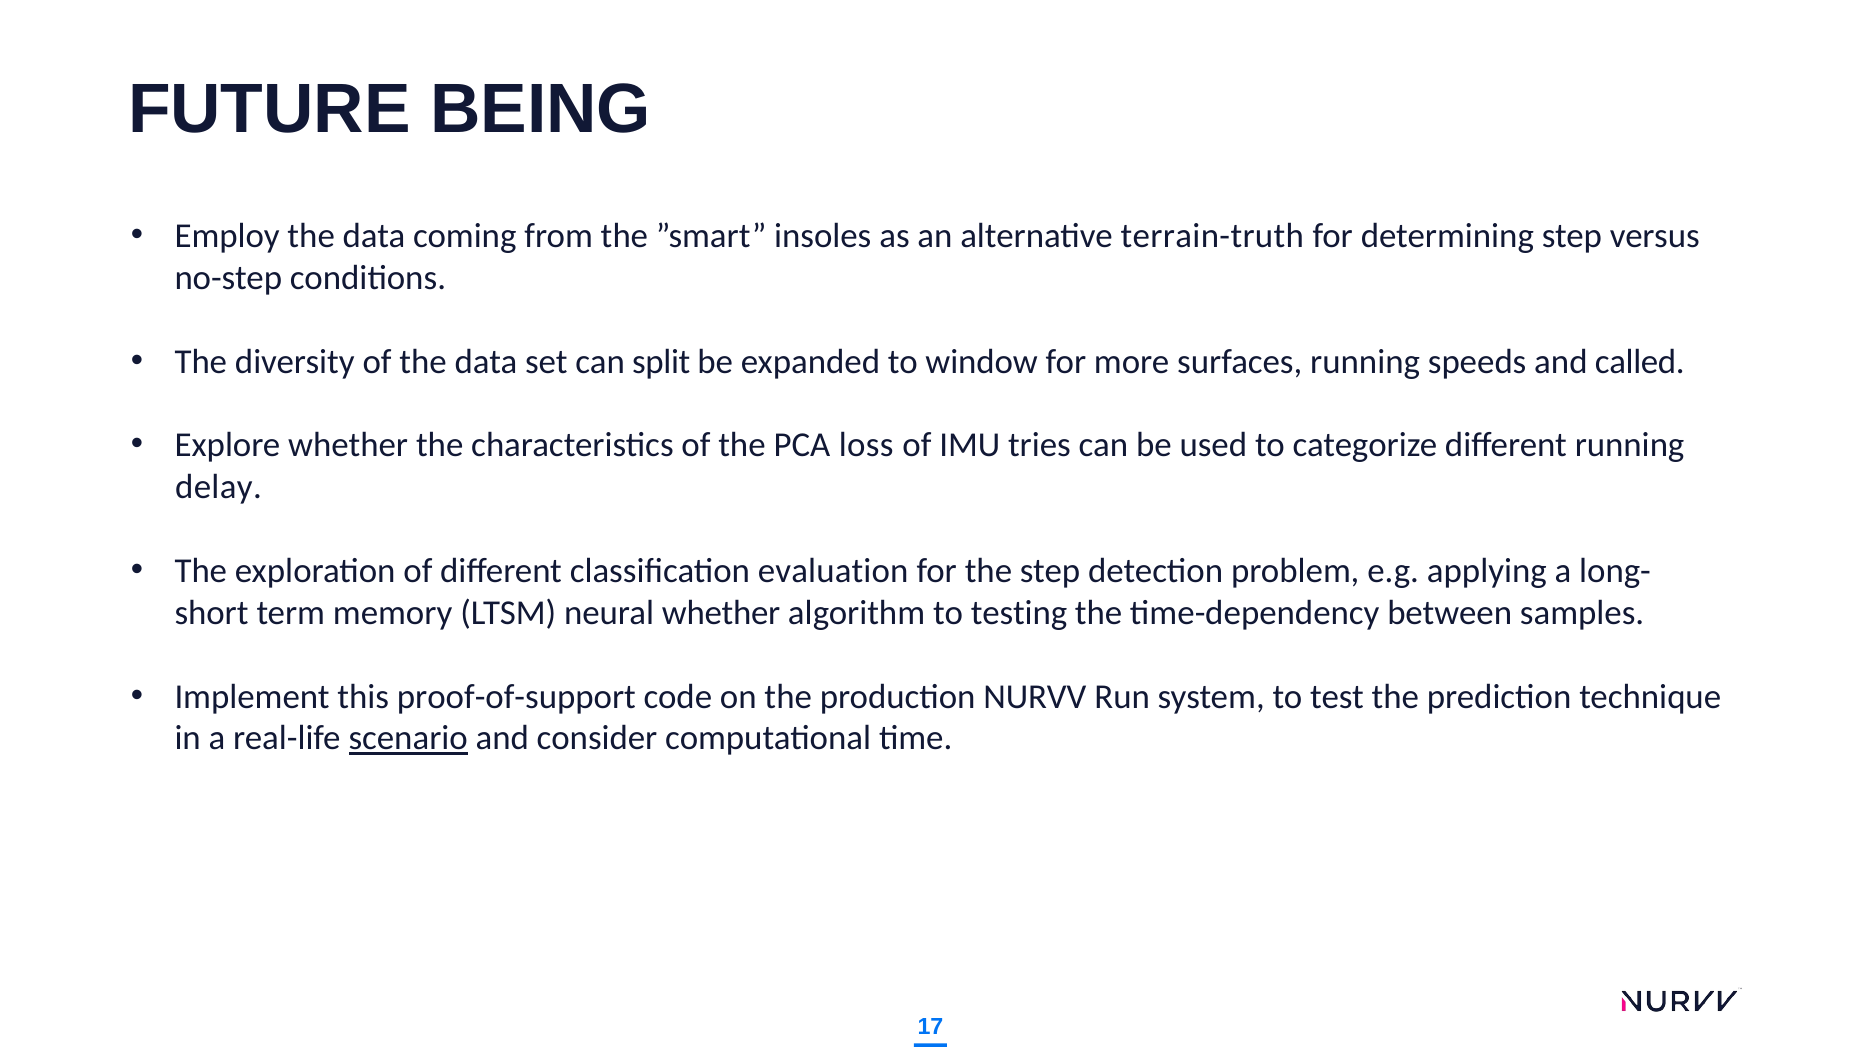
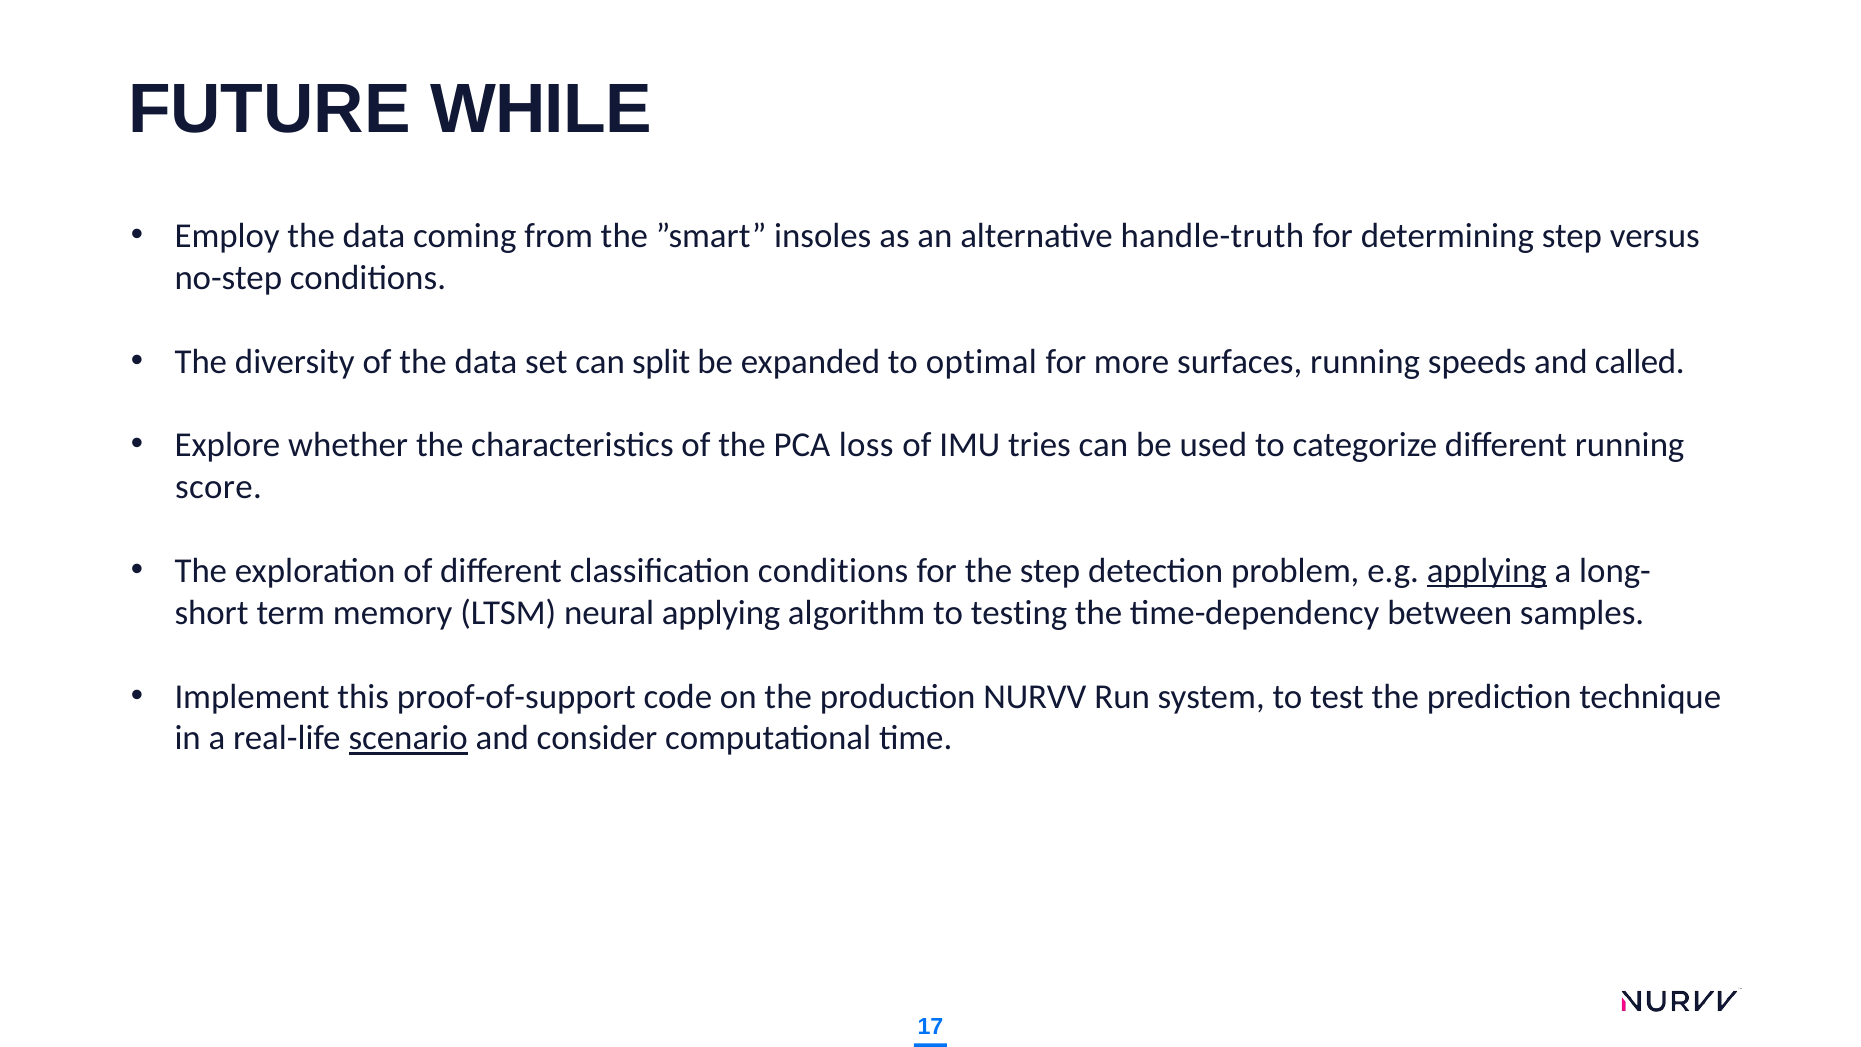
BEING: BEING -> WHILE
terrain-truth: terrain-truth -> handle-truth
window: window -> optimal
delay: delay -> score
classification evaluation: evaluation -> conditions
applying at (1487, 571) underline: none -> present
neural whether: whether -> applying
